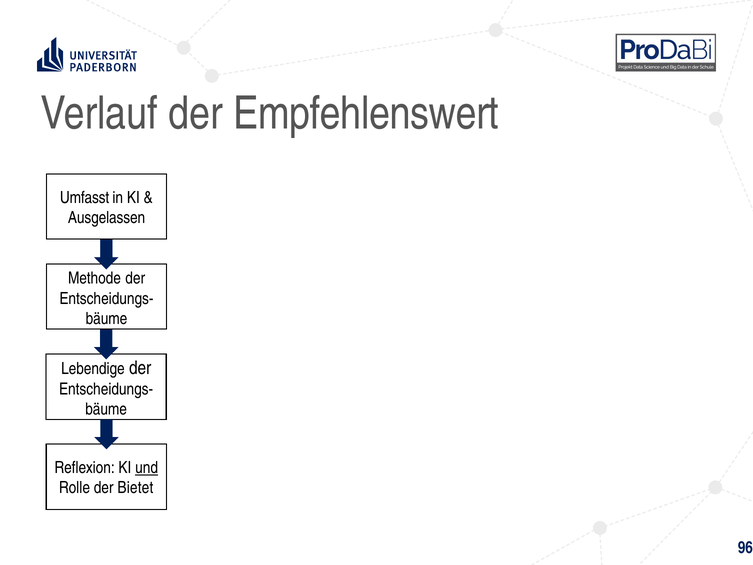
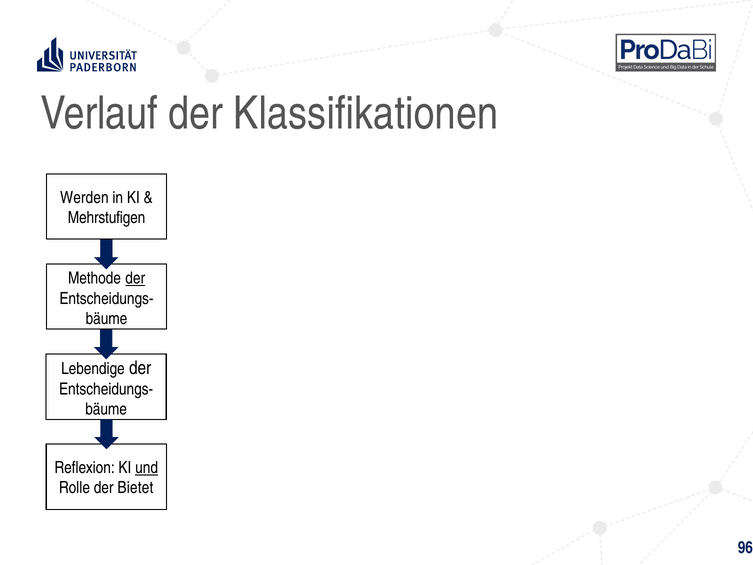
Empfehlenswert: Empfehlenswert -> Klassifikationen
Umfasst: Umfasst -> Werden
Ausgelassen: Ausgelassen -> Mehrstufigen
der at (135, 278) underline: none -> present
